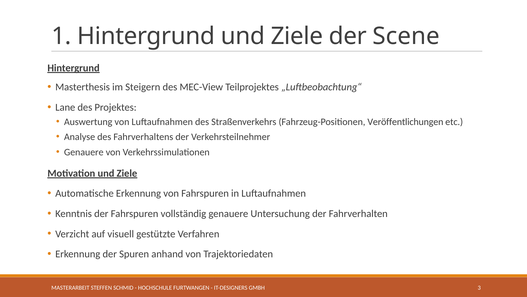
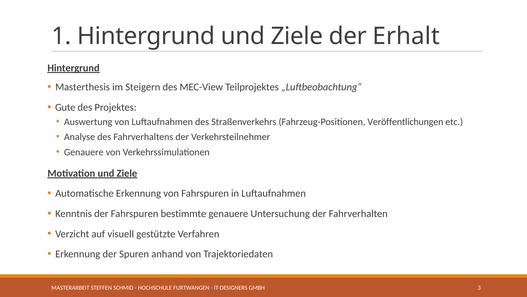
Scene: Scene -> Erhalt
Lane: Lane -> Gute
vollständig: vollständig -> bestimmte
